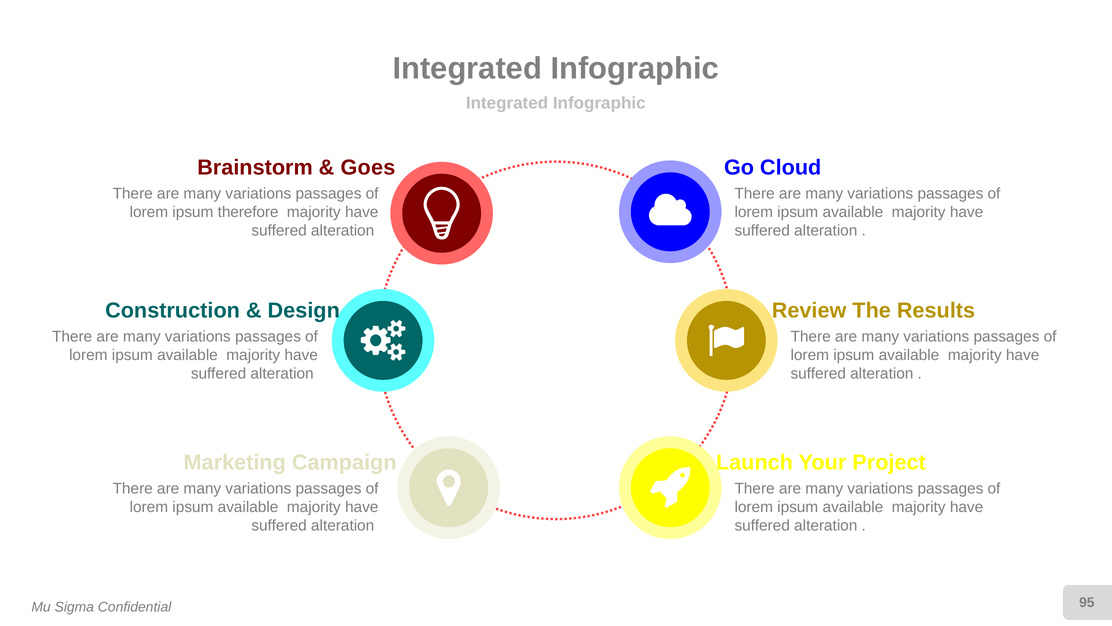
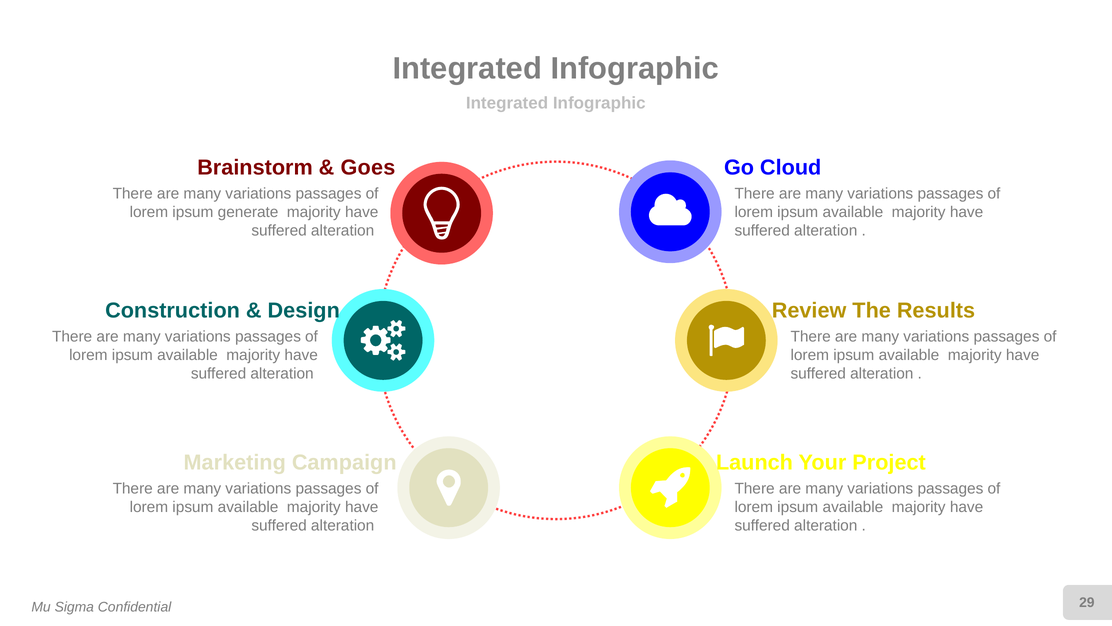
therefore: therefore -> generate
95: 95 -> 29
